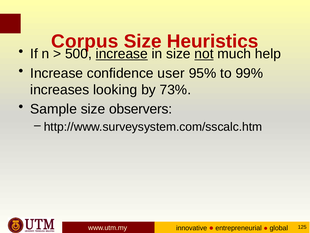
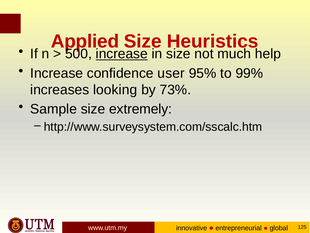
Corpus: Corpus -> Applied
not underline: present -> none
observers: observers -> extremely
